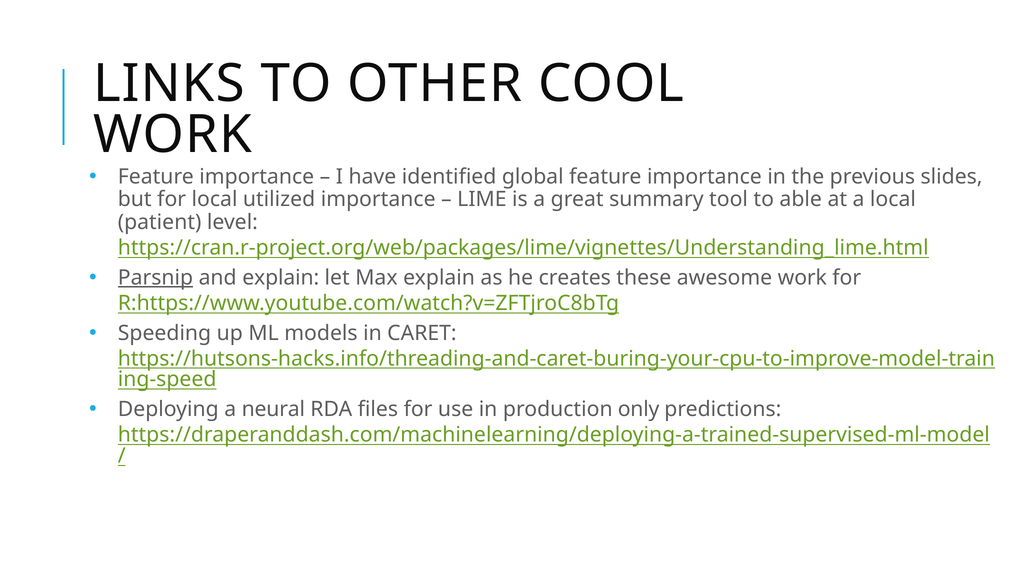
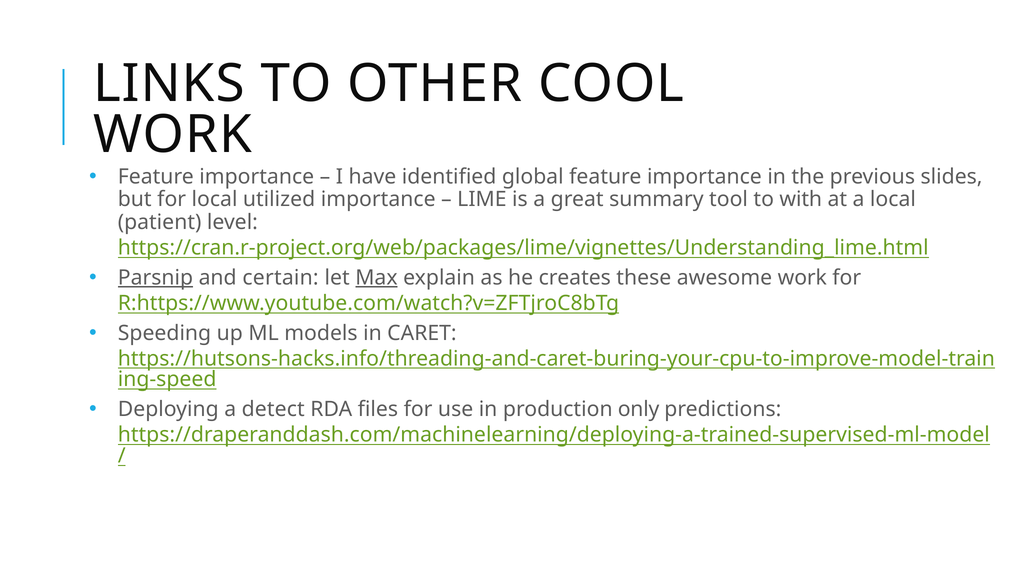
able: able -> with
and explain: explain -> certain
Max underline: none -> present
neural: neural -> detect
